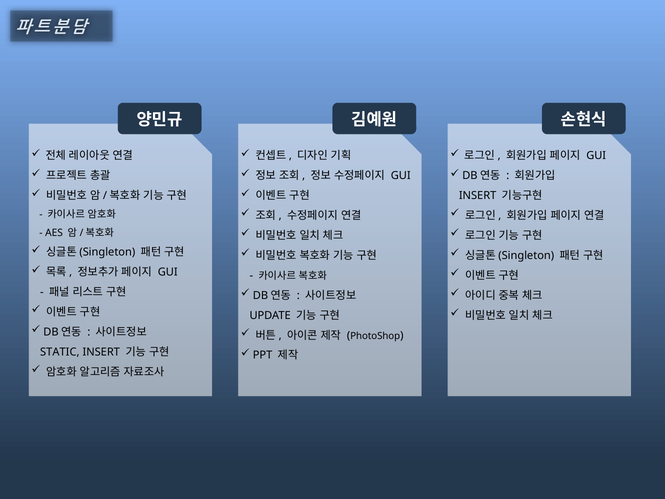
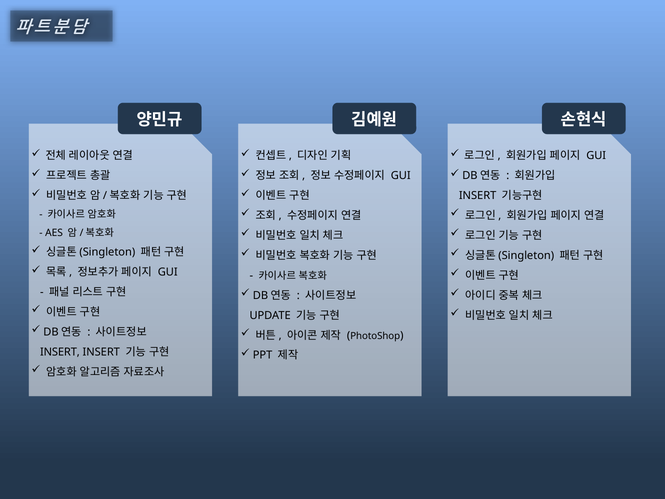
STATIC at (60, 352): STATIC -> INSERT
